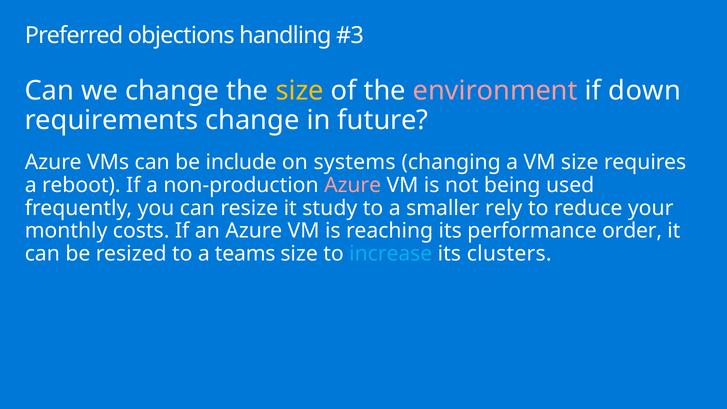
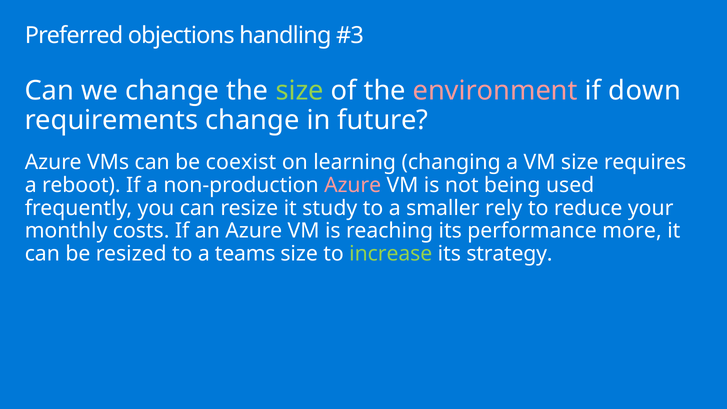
size at (300, 91) colour: yellow -> light green
include: include -> coexist
systems: systems -> learning
order: order -> more
increase colour: light blue -> light green
clusters: clusters -> strategy
